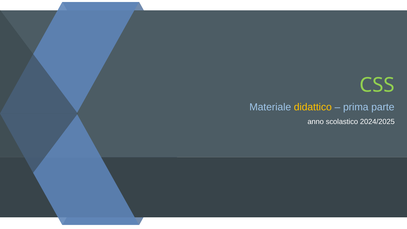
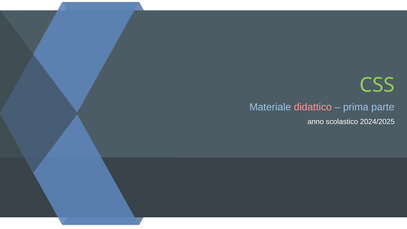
didattico colour: yellow -> pink
